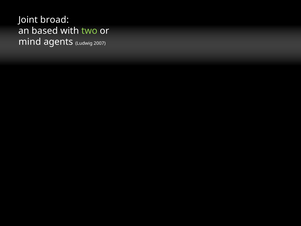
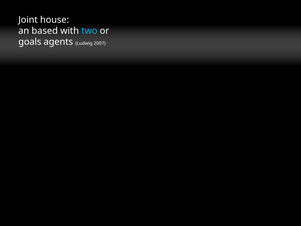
broad: broad -> house
two colour: light green -> light blue
mind: mind -> goals
